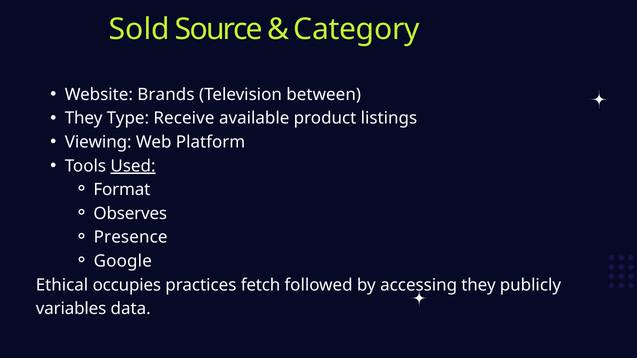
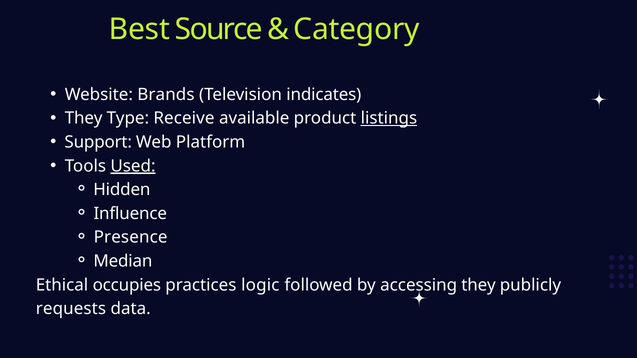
Sold: Sold -> Best
between: between -> indicates
listings underline: none -> present
Viewing: Viewing -> Support
Format: Format -> Hidden
Observes: Observes -> Influence
Google: Google -> Median
fetch: fetch -> logic
variables: variables -> requests
